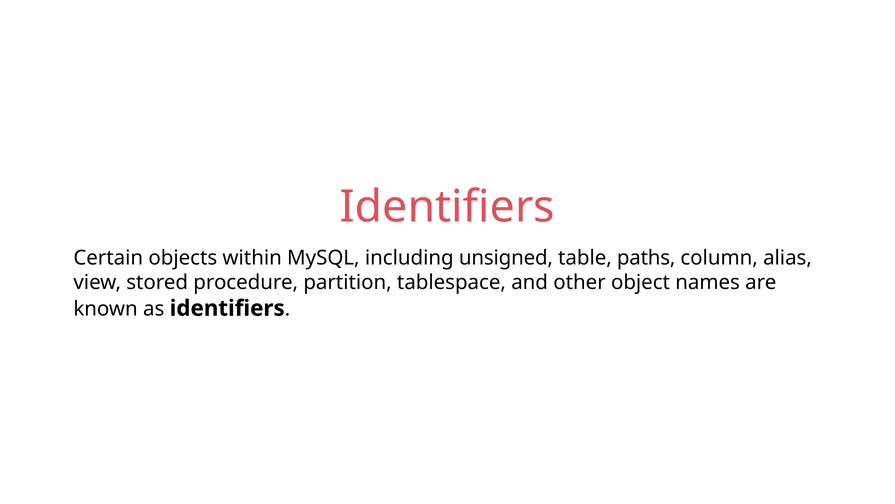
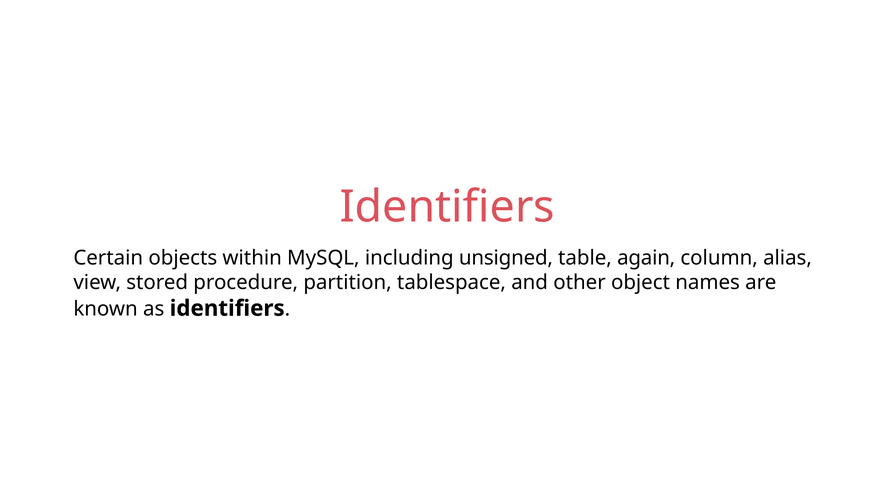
paths: paths -> again
